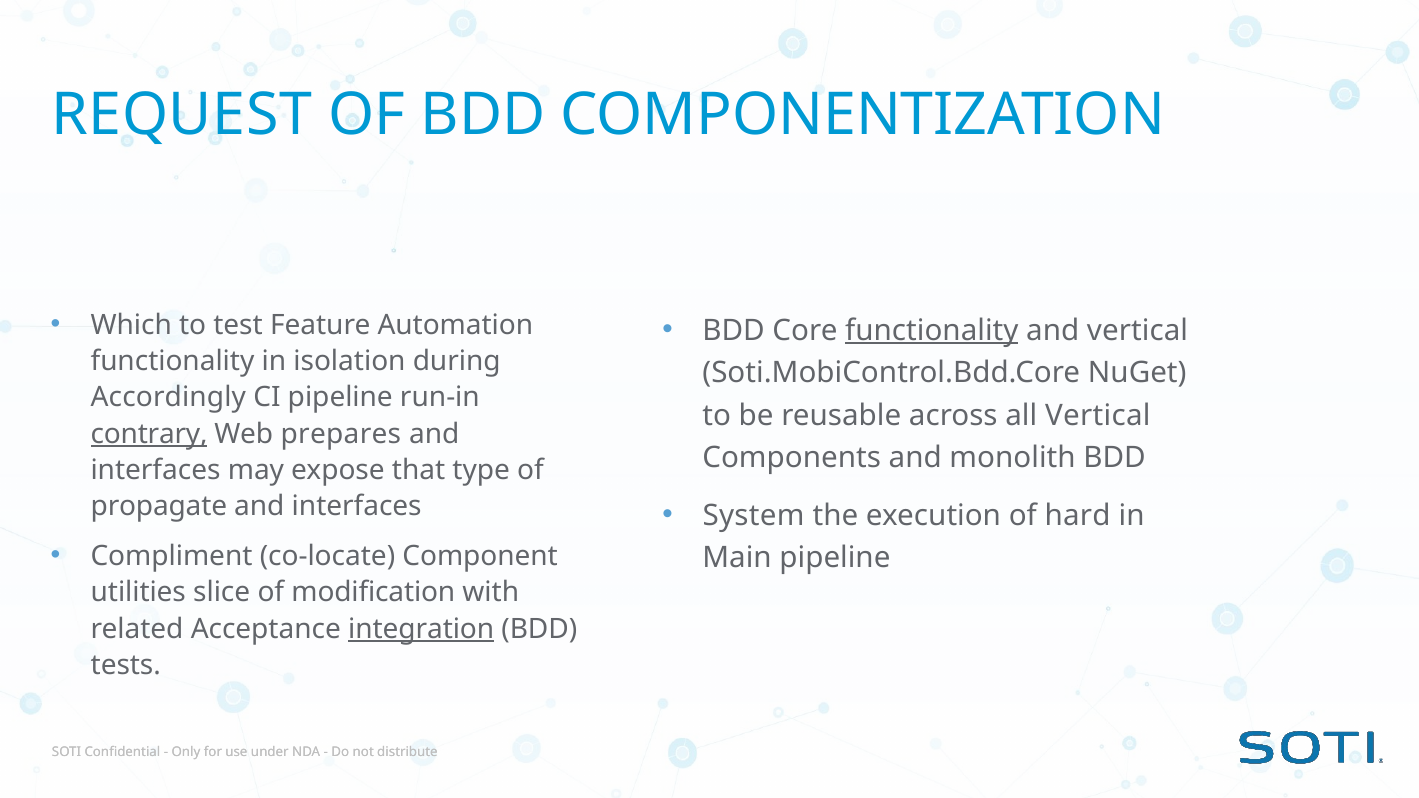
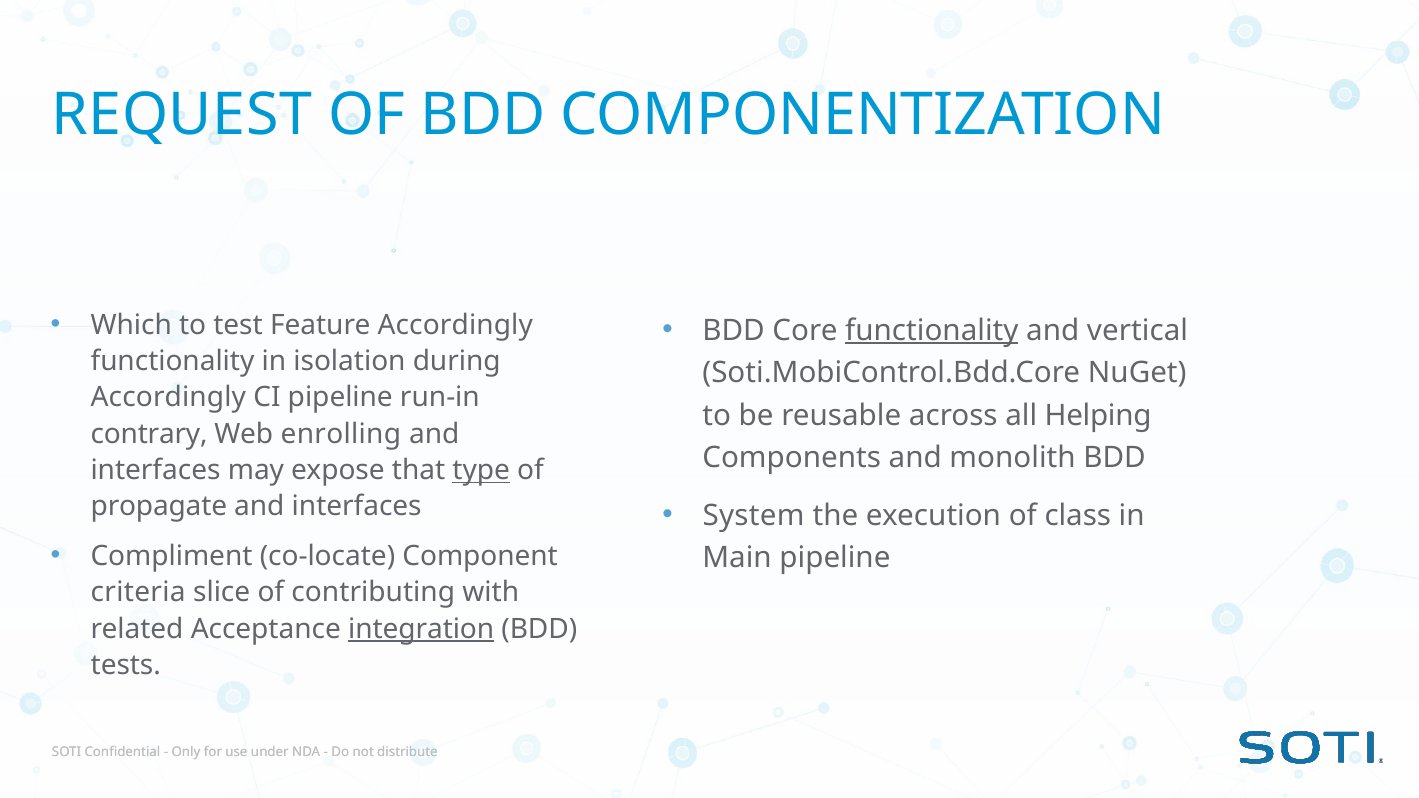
Feature Automation: Automation -> Accordingly
all Vertical: Vertical -> Helping
contrary underline: present -> none
prepares: prepares -> enrolling
type underline: none -> present
hard: hard -> class
utilities: utilities -> criteria
modification: modification -> contributing
